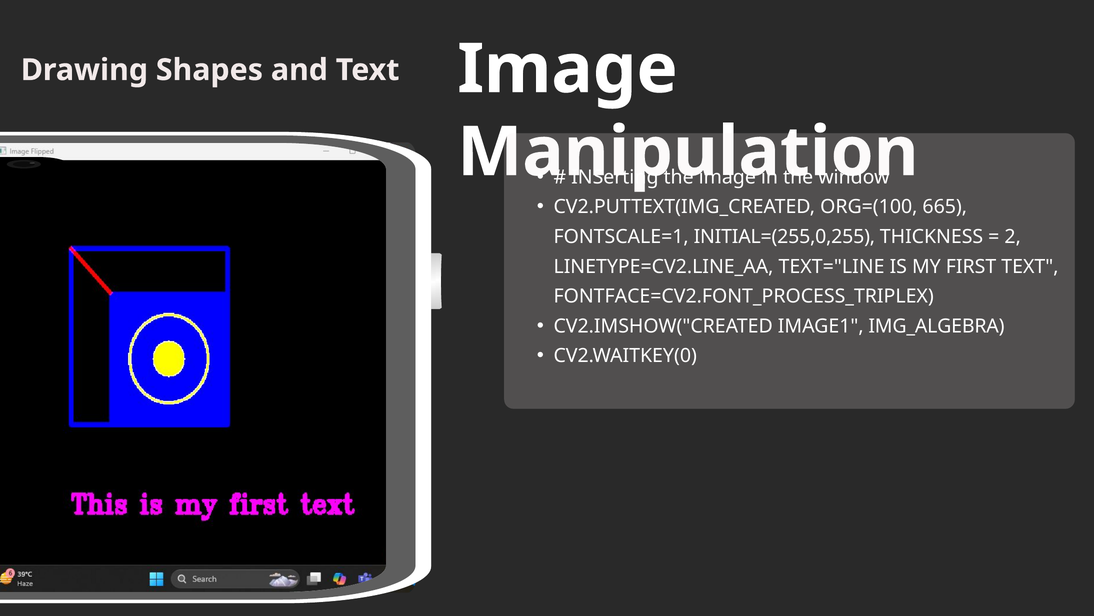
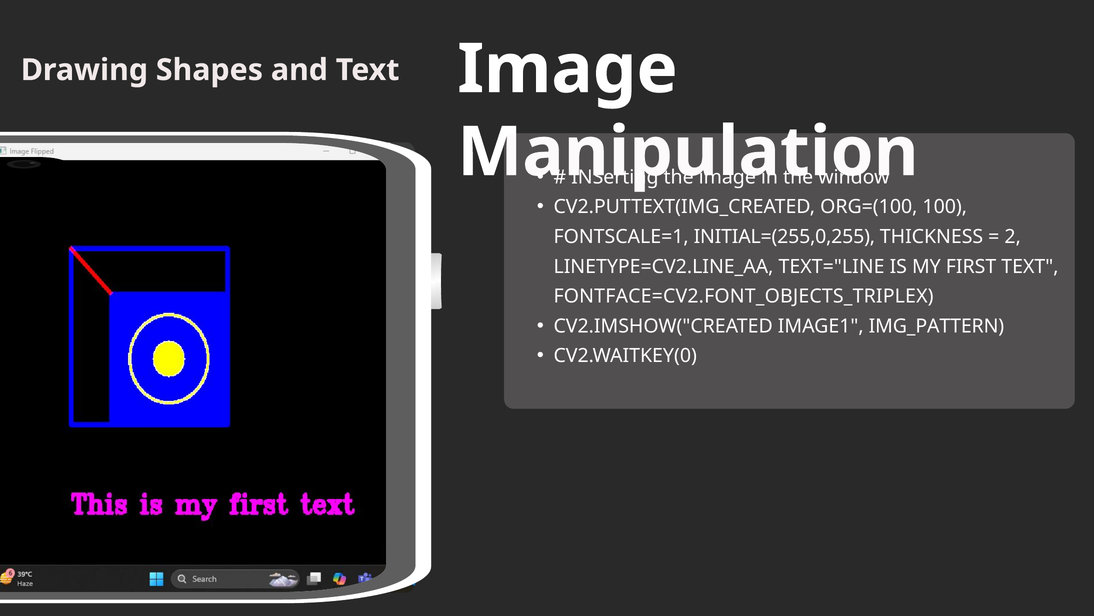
665: 665 -> 100
FONTFACE=CV2.FONT_PROCESS_TRIPLEX: FONTFACE=CV2.FONT_PROCESS_TRIPLEX -> FONTFACE=CV2.FONT_OBJECTS_TRIPLEX
IMG_ALGEBRA: IMG_ALGEBRA -> IMG_PATTERN
